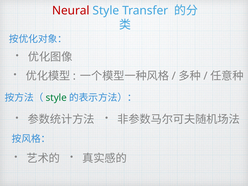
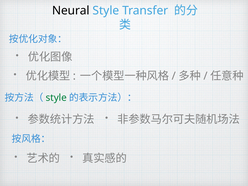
Neural colour: red -> black
